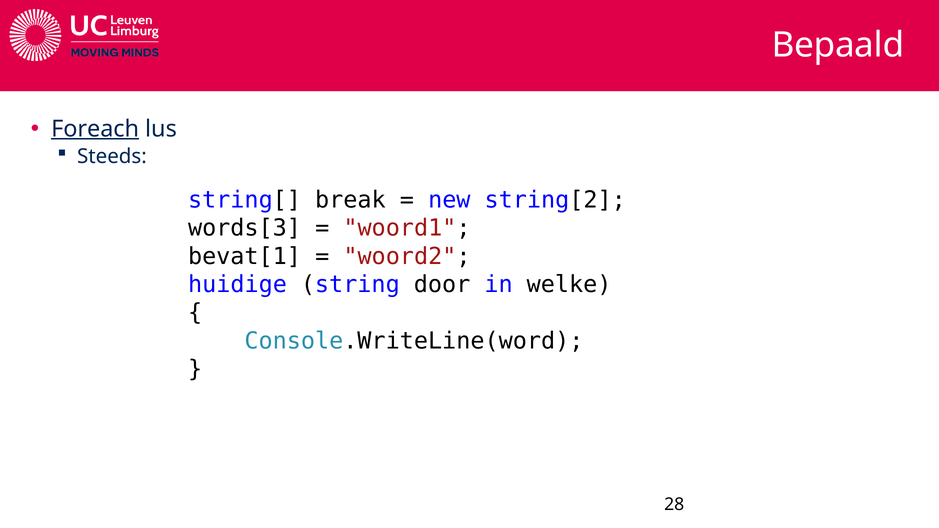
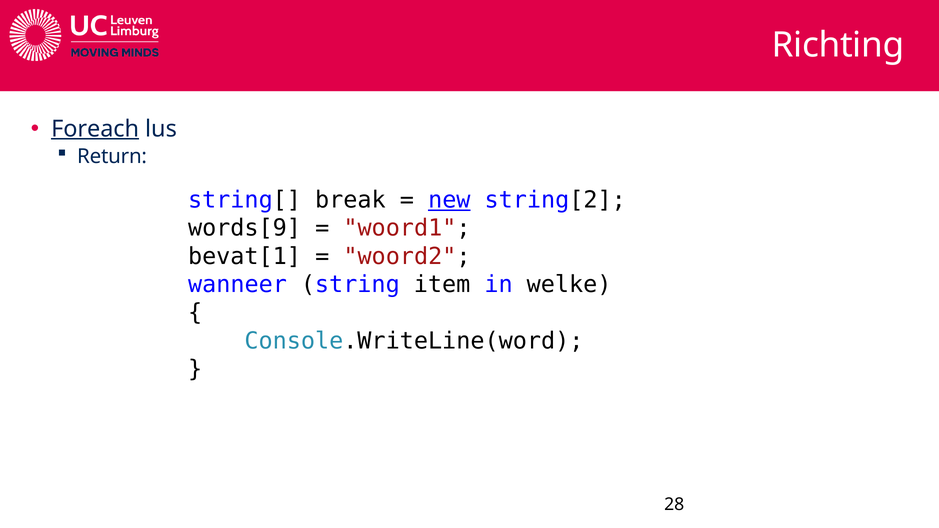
Bepaald: Bepaald -> Richting
Steeds: Steeds -> Return
new underline: none -> present
words[3: words[3 -> words[9
huidige: huidige -> wanneer
door: door -> item
